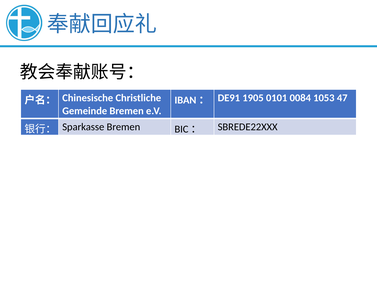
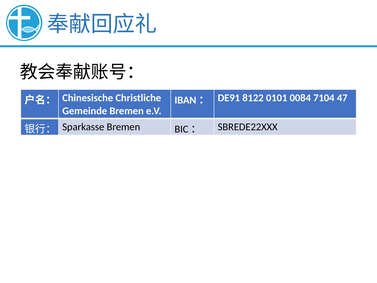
1905: 1905 -> 8122
1053: 1053 -> 7104
